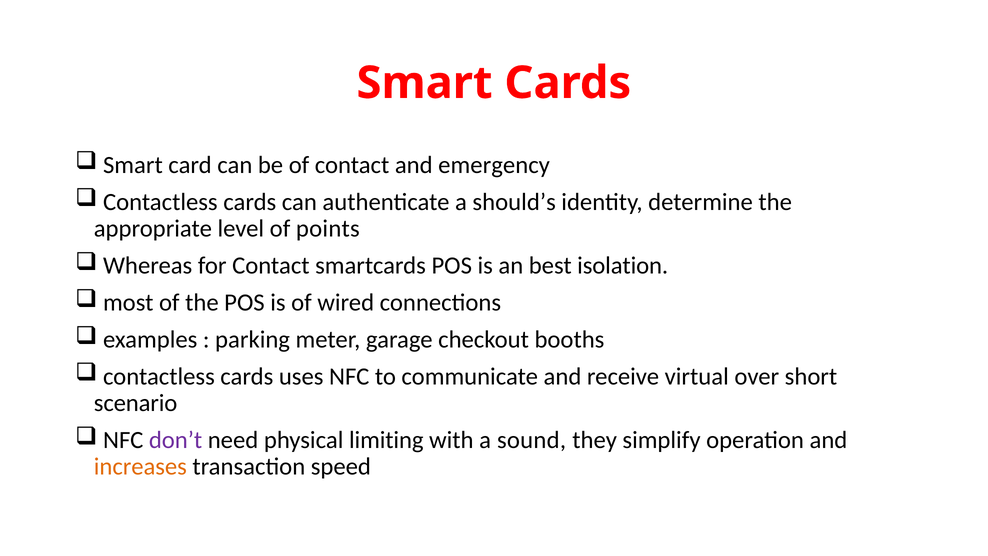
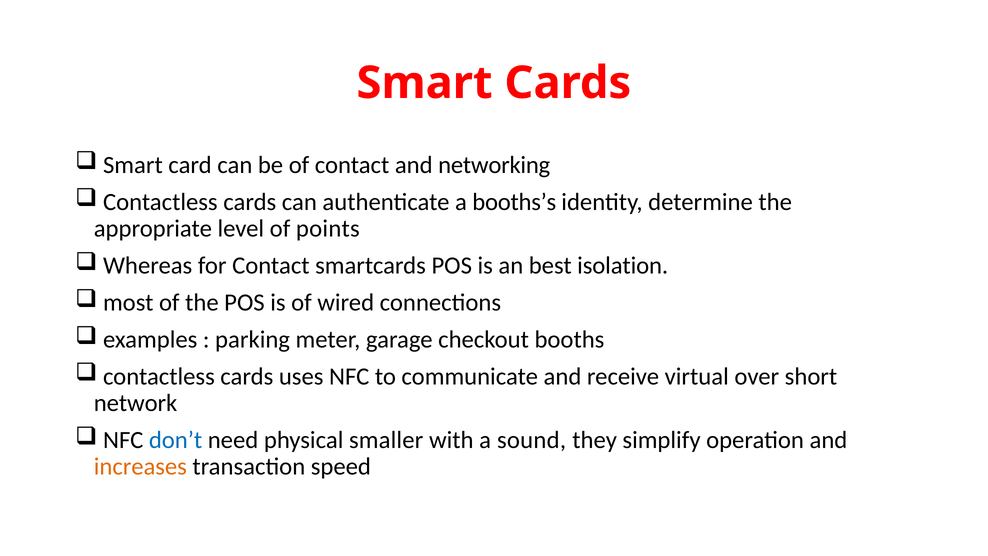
emergency: emergency -> networking
should’s: should’s -> booths’s
scenario: scenario -> network
don’t colour: purple -> blue
limiting: limiting -> smaller
